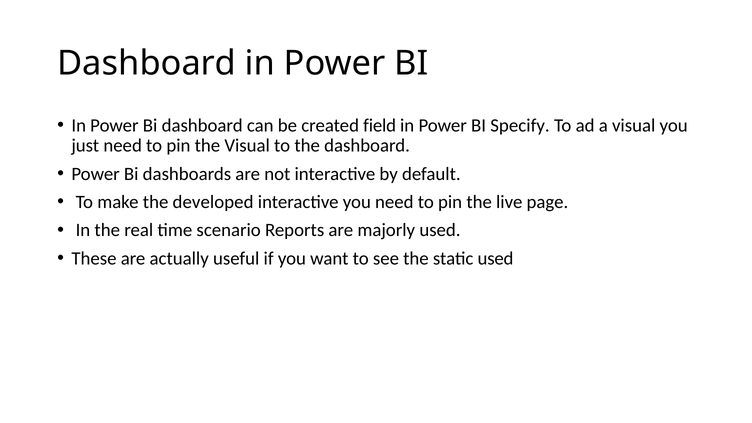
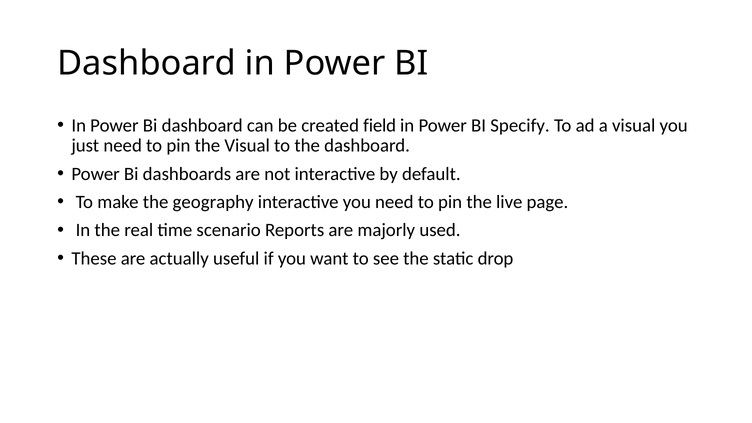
developed: developed -> geography
static used: used -> drop
